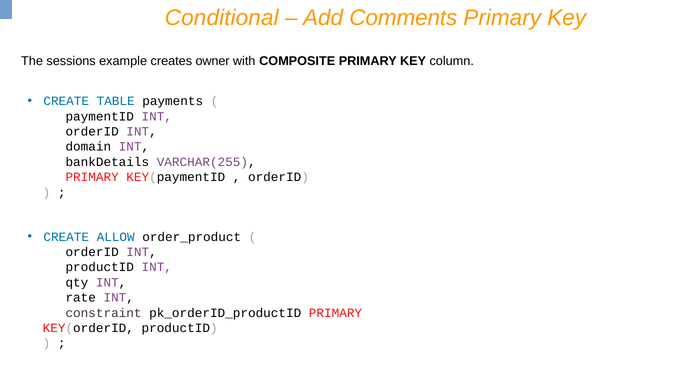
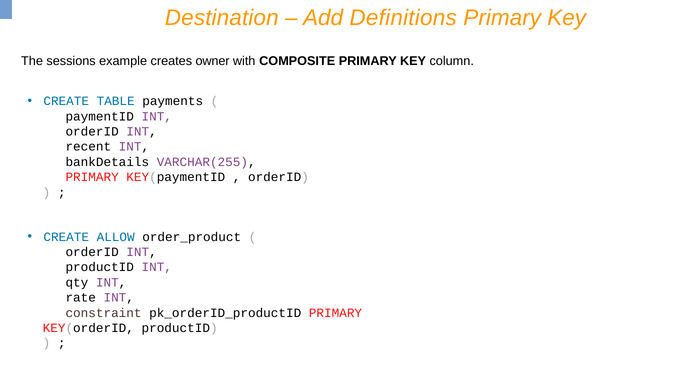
Conditional: Conditional -> Destination
Comments: Comments -> Definitions
domain: domain -> recent
